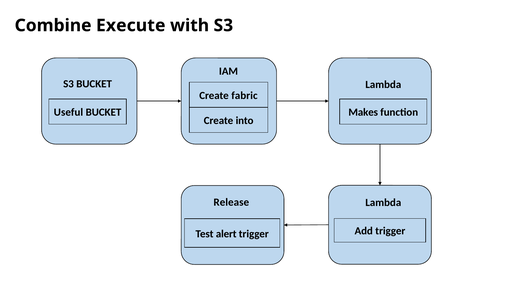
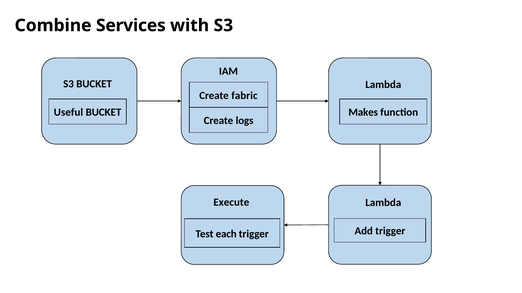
Execute: Execute -> Services
into: into -> logs
Release: Release -> Execute
alert: alert -> each
